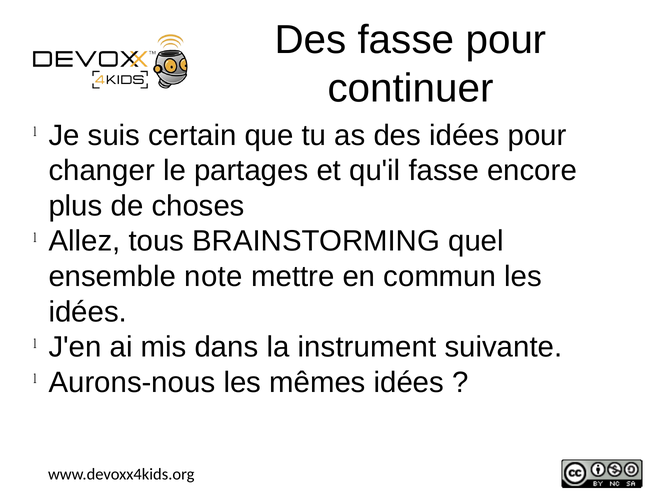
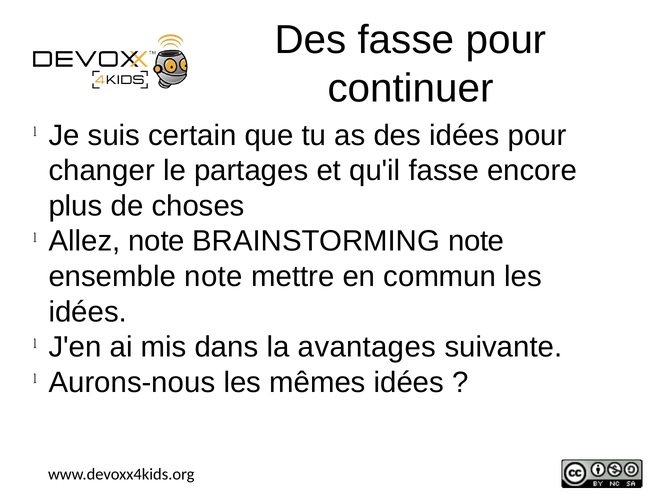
Allez tous: tous -> note
BRAINSTORMING quel: quel -> note
instrument: instrument -> avantages
